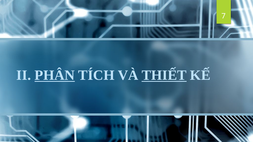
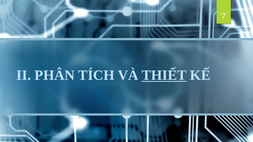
PHÂN underline: present -> none
